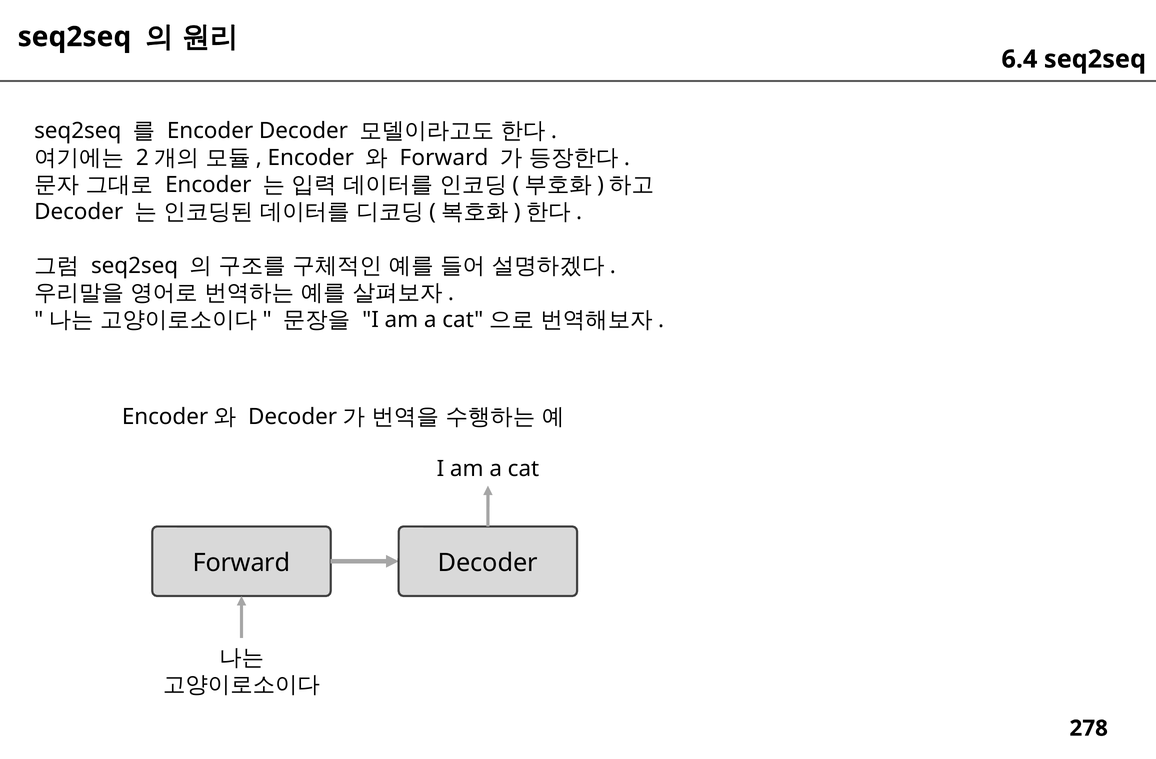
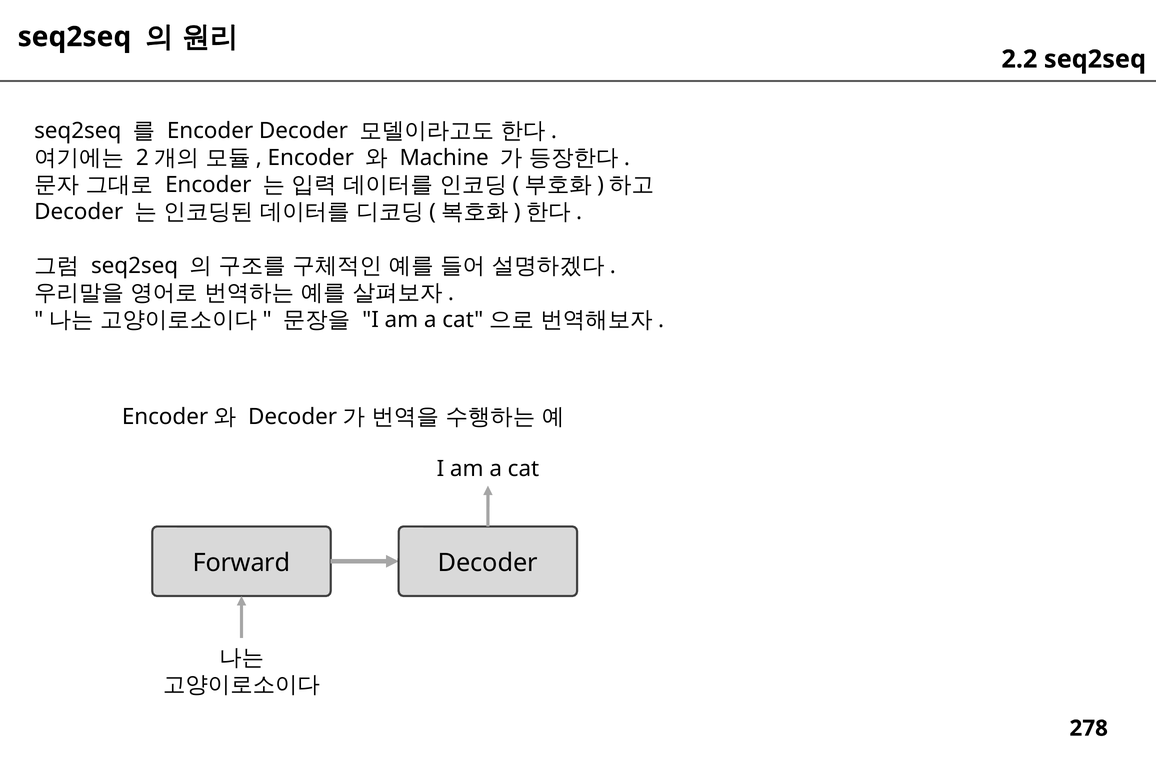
6.4: 6.4 -> 2.2
Forward at (444, 158): Forward -> Machine
